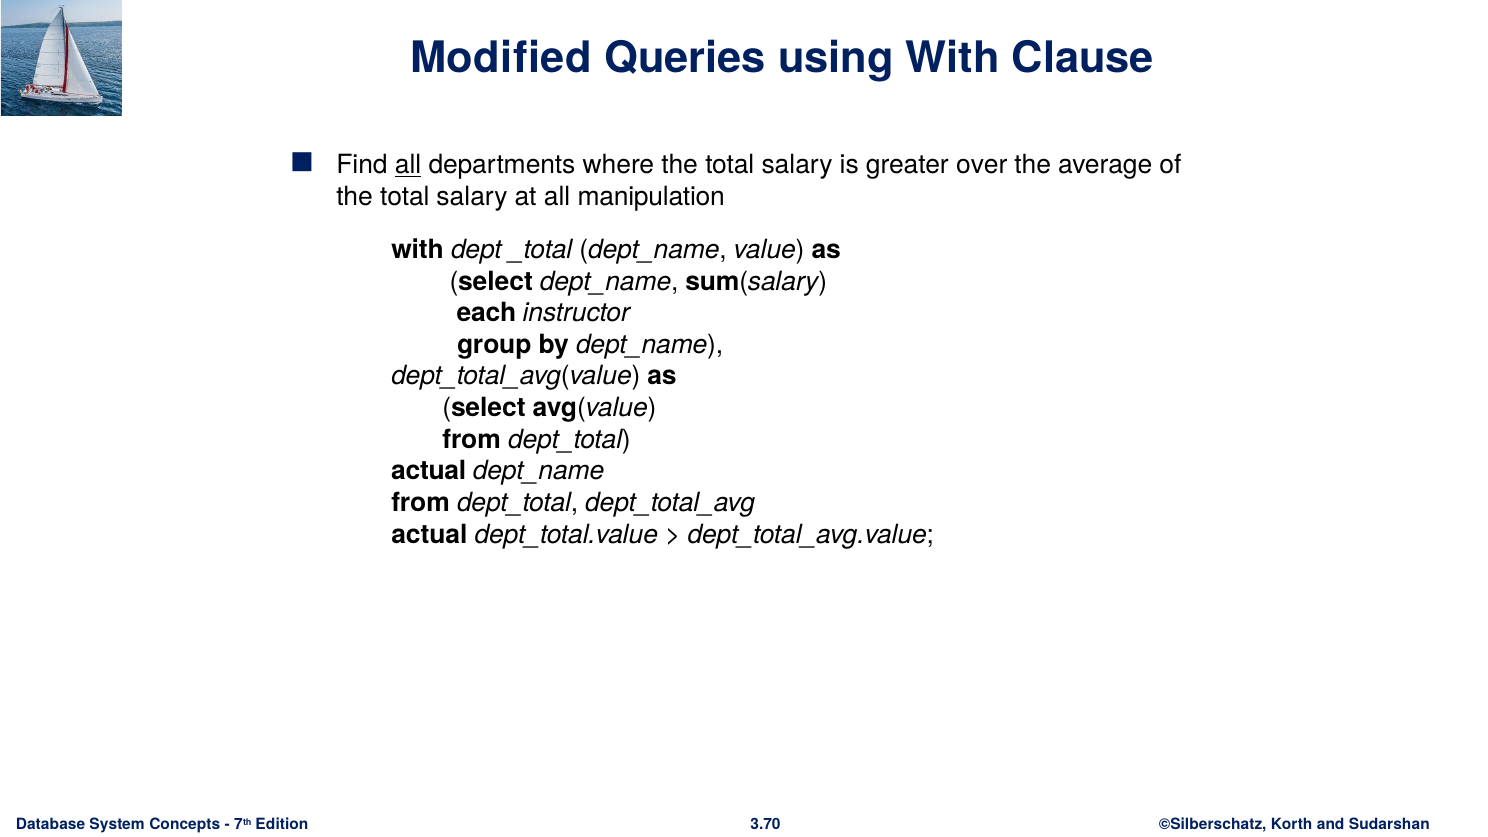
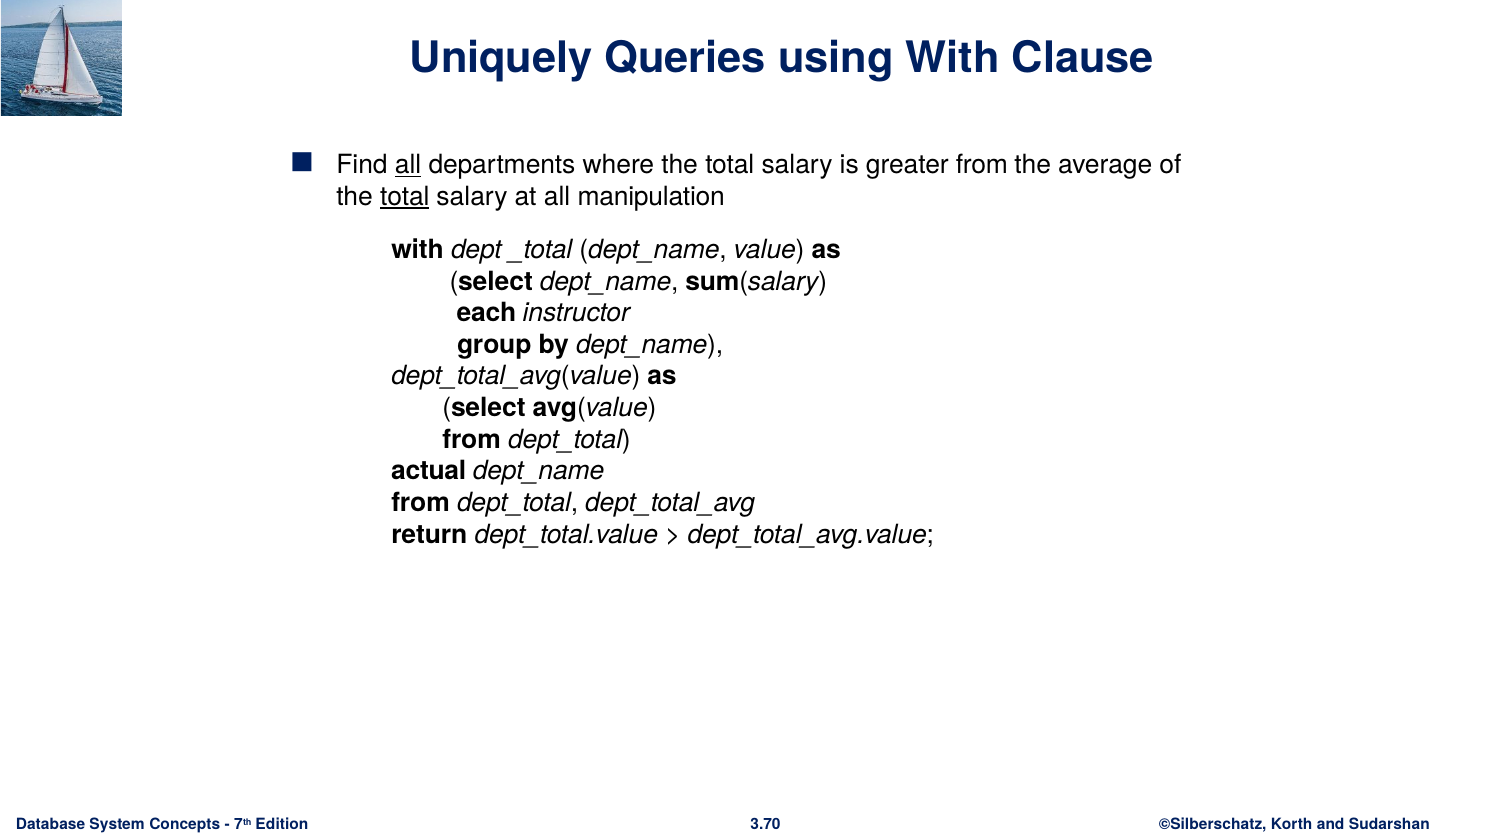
Modified: Modified -> Uniquely
greater over: over -> from
total at (405, 197) underline: none -> present
actual at (429, 534): actual -> return
